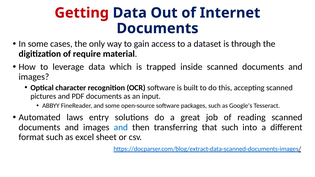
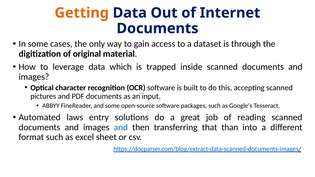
Getting colour: red -> orange
require: require -> original
that such: such -> than
